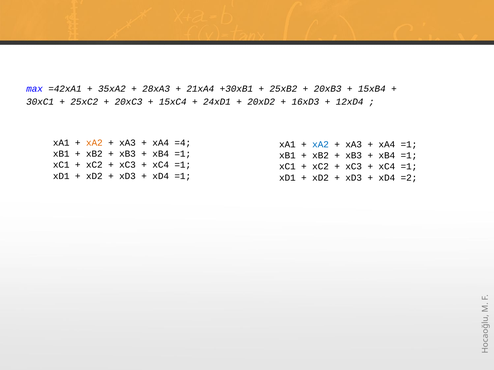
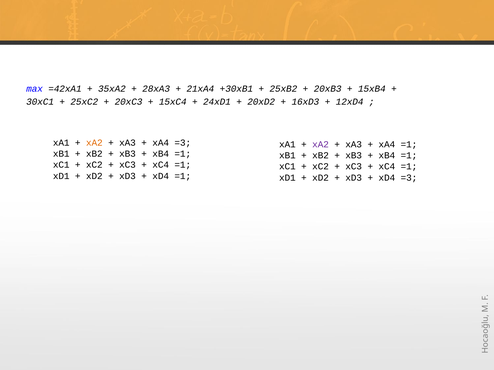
xA4 =4: =4 -> =3
xA2 at (321, 145) colour: blue -> purple
xD4 =2: =2 -> =3
